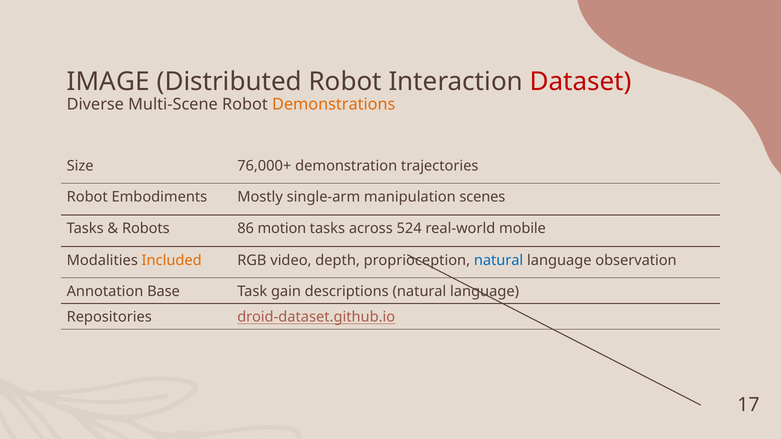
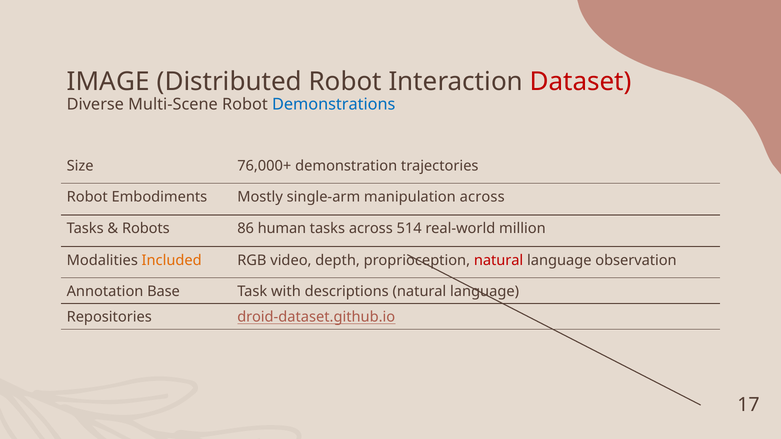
Demonstrations colour: orange -> blue
manipulation scenes: scenes -> across
motion: motion -> human
524: 524 -> 514
mobile: mobile -> million
natural at (499, 260) colour: blue -> red
gain: gain -> with
